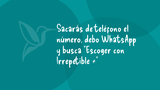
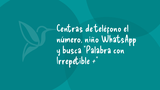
Sacarás: Sacarás -> Centras
debo: debo -> niño
Escoger: Escoger -> Palabra
